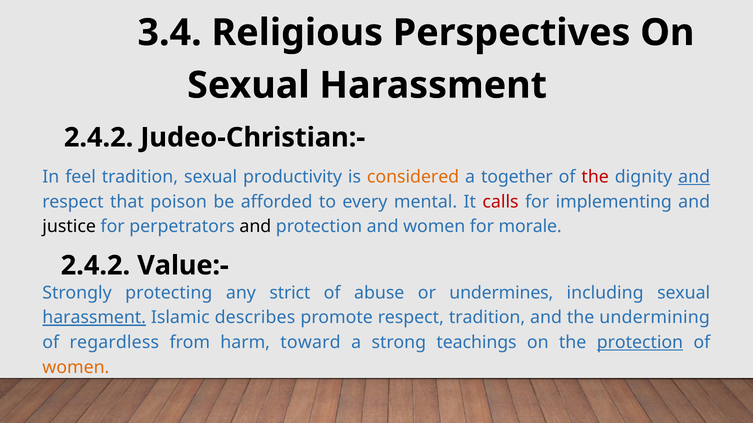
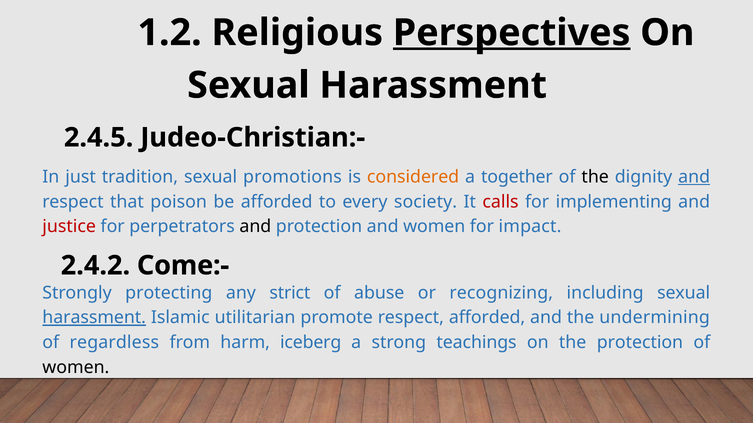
3.4: 3.4 -> 1.2
Perspectives underline: none -> present
2.4.2 at (99, 138): 2.4.2 -> 2.4.5
feel: feel -> just
productivity: productivity -> promotions
the at (595, 177) colour: red -> black
mental: mental -> society
justice colour: black -> red
morale: morale -> impact
Value:-: Value:- -> Come:-
undermines: undermines -> recognizing
describes: describes -> utilitarian
respect tradition: tradition -> afforded
toward: toward -> iceberg
protection at (640, 343) underline: present -> none
women at (76, 368) colour: orange -> black
